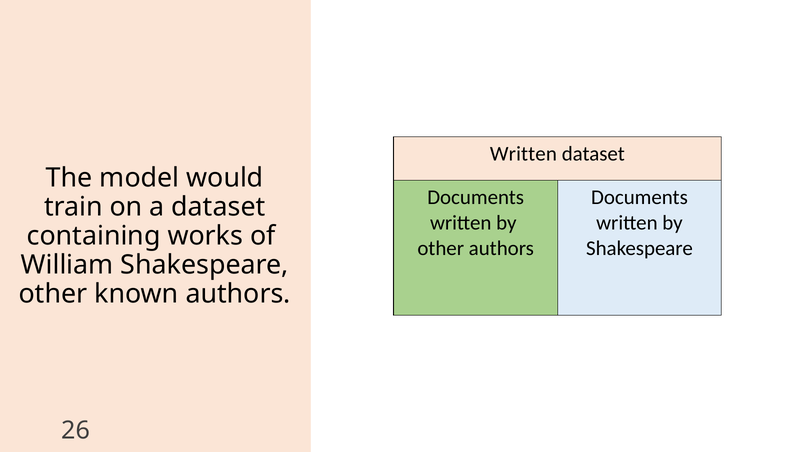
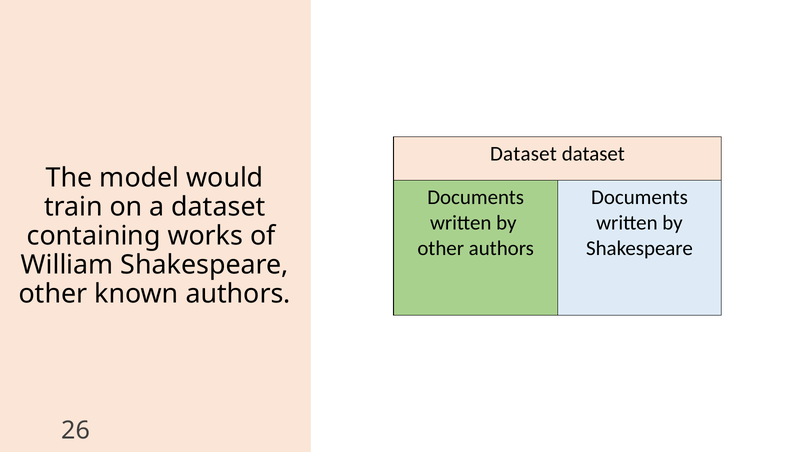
Written at (523, 154): Written -> Dataset
